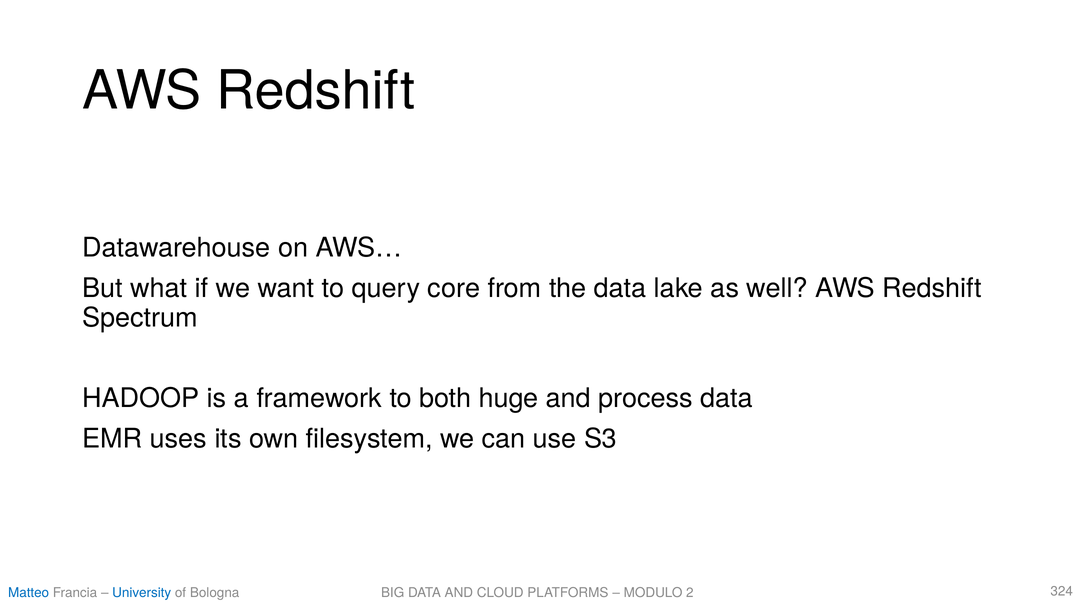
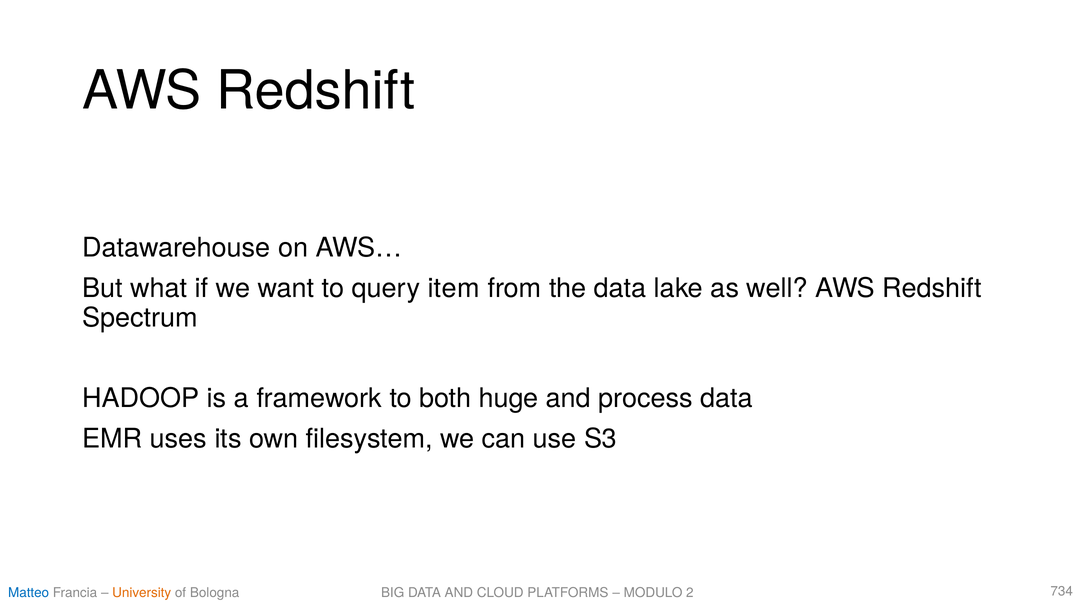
core: core -> item
University colour: blue -> orange
324: 324 -> 734
